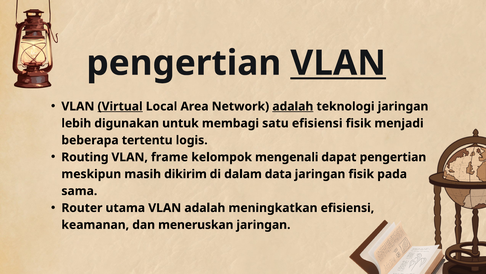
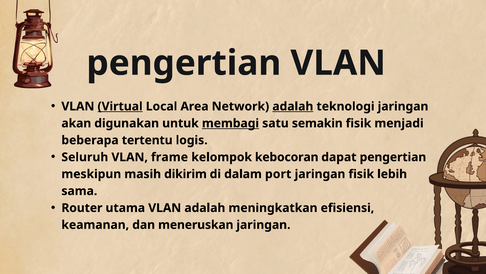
VLAN at (338, 63) underline: present -> none
lebih: lebih -> akan
membagi underline: none -> present
satu efisiensi: efisiensi -> semakin
Routing: Routing -> Seluruh
mengenali: mengenali -> kebocoran
data: data -> port
pada: pada -> lebih
